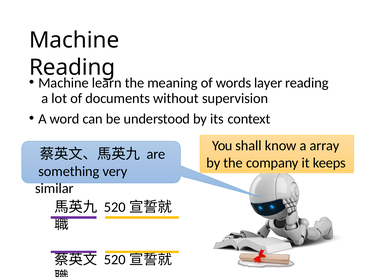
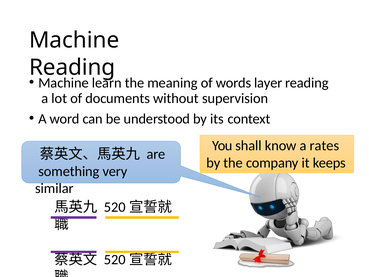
array: array -> rates
